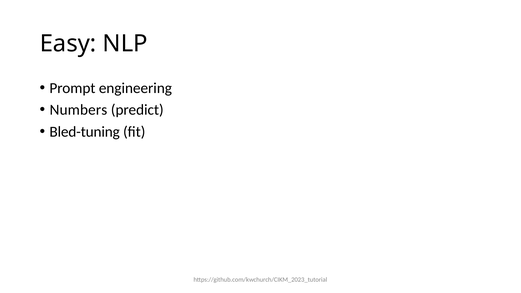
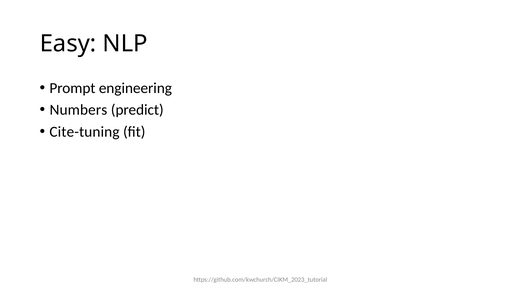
Bled-tuning: Bled-tuning -> Cite-tuning
